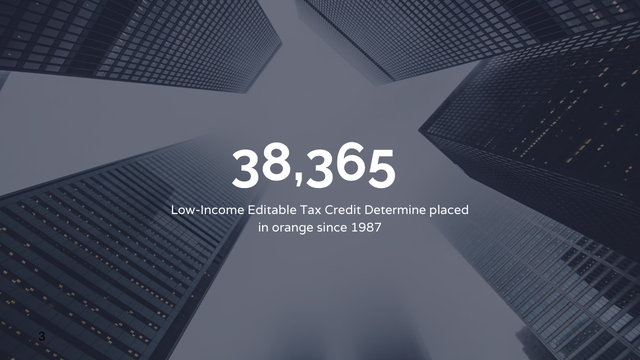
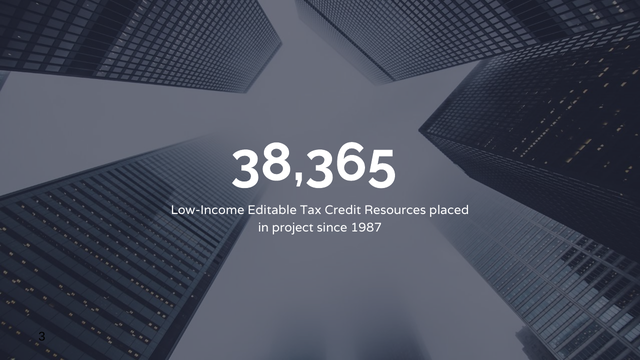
Determine: Determine -> Resources
orange: orange -> project
